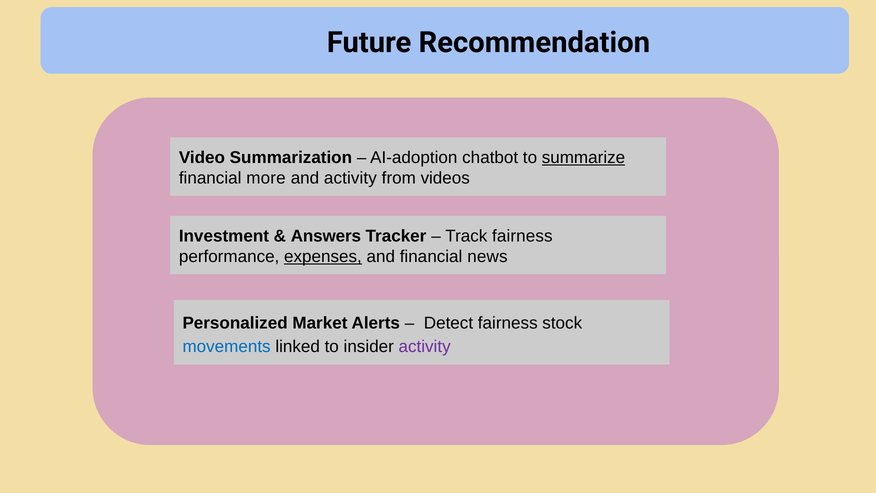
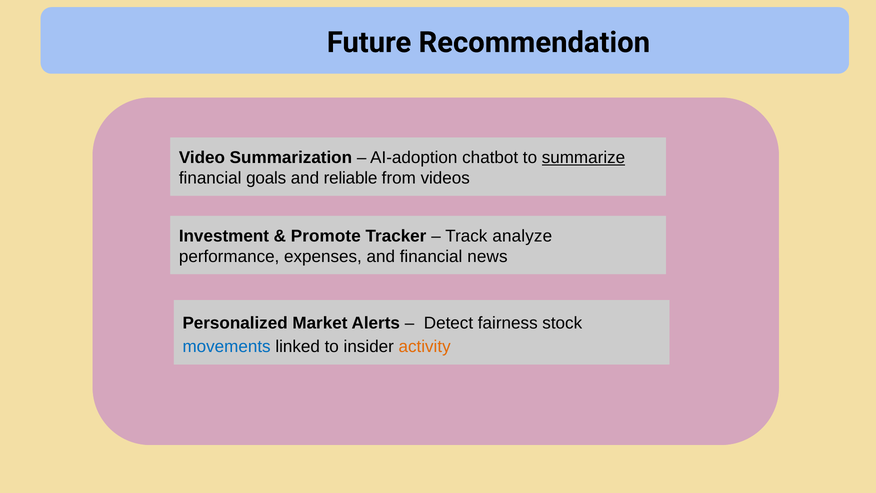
more: more -> goals
and activity: activity -> reliable
Answers: Answers -> Promote
Track fairness: fairness -> analyze
expenses underline: present -> none
activity at (425, 347) colour: purple -> orange
